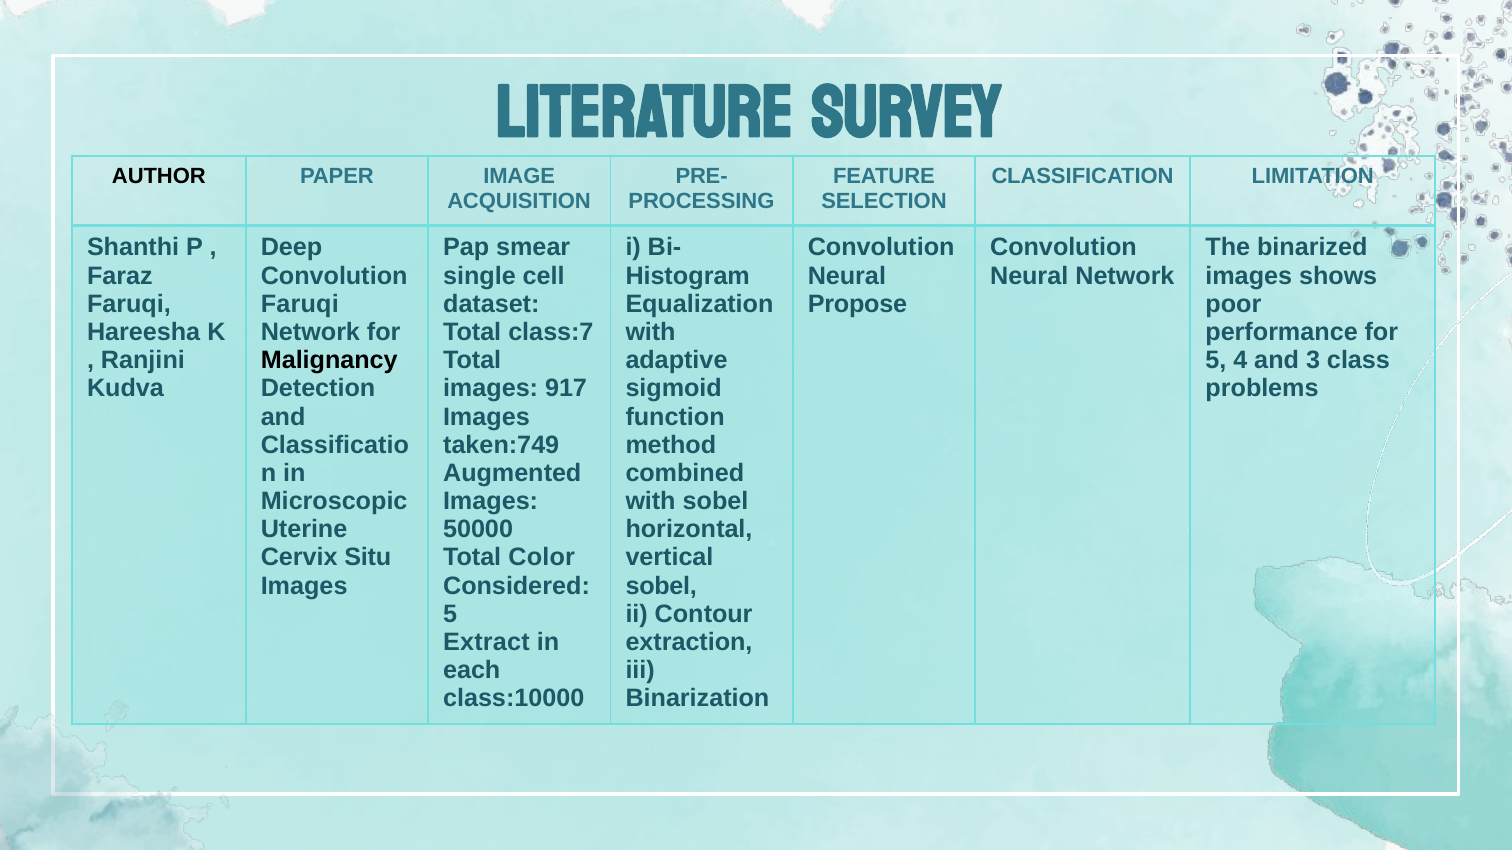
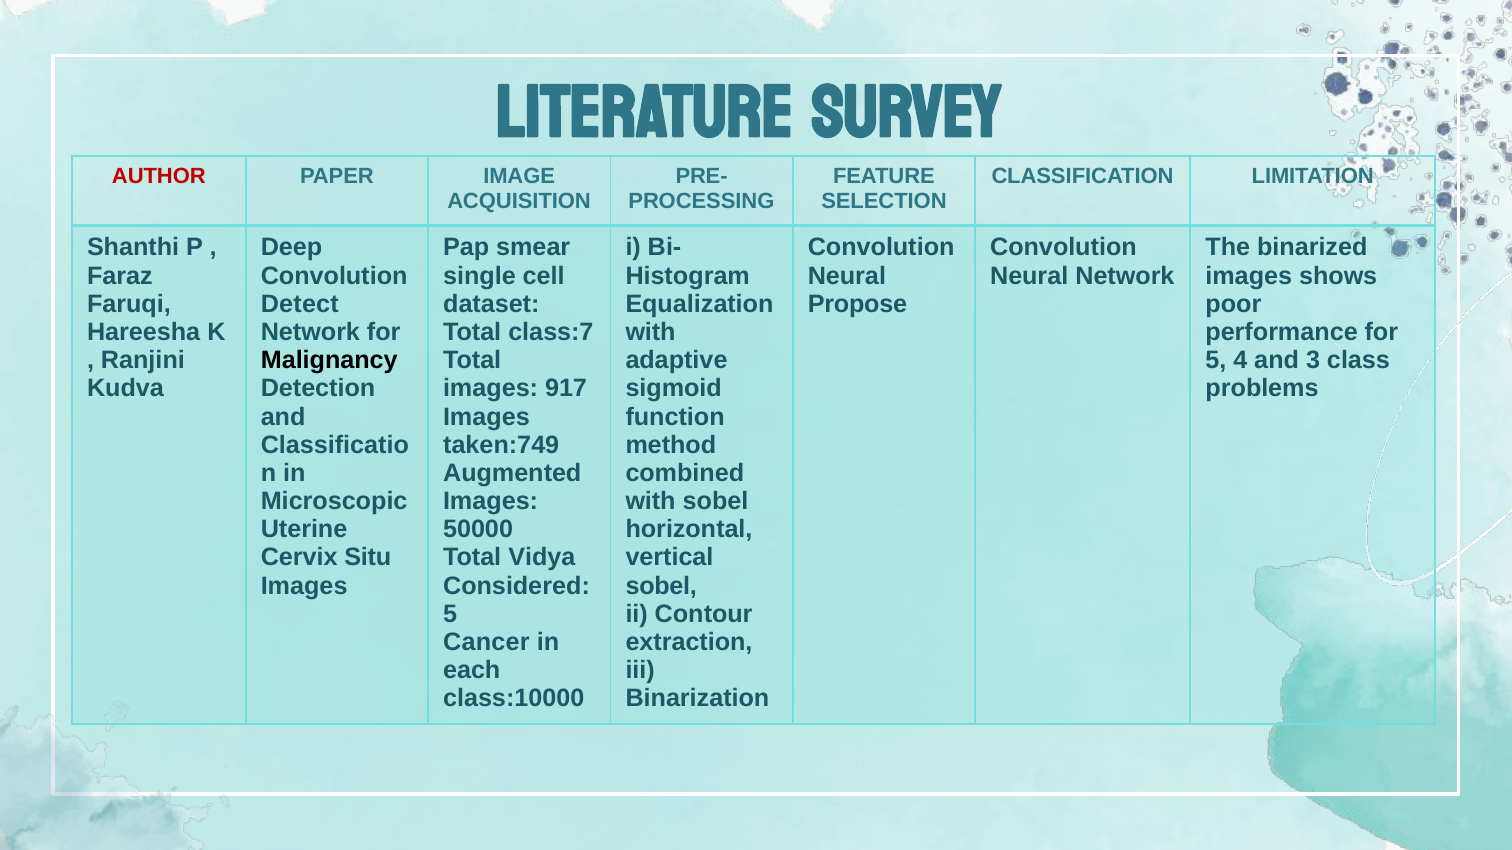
AUTHOR colour: black -> red
Faruqi at (300, 304): Faruqi -> Detect
Color: Color -> Vidya
Extract: Extract -> Cancer
